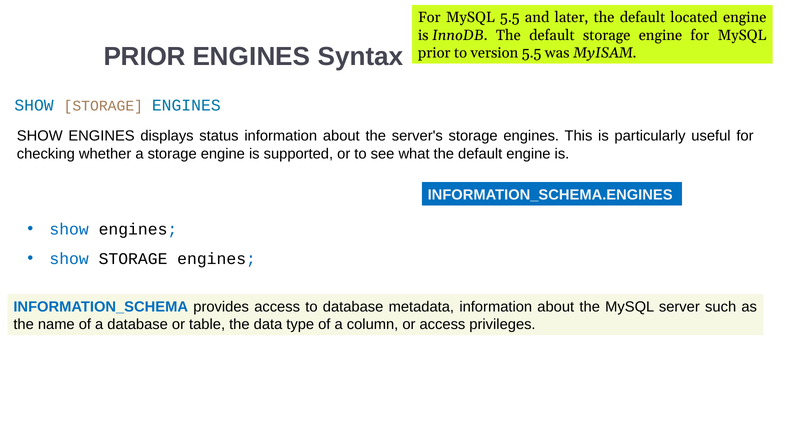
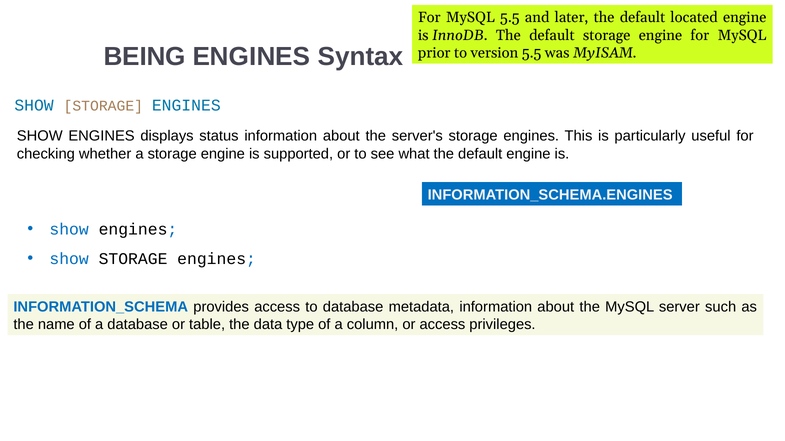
PRIOR at (145, 57): PRIOR -> BEING
